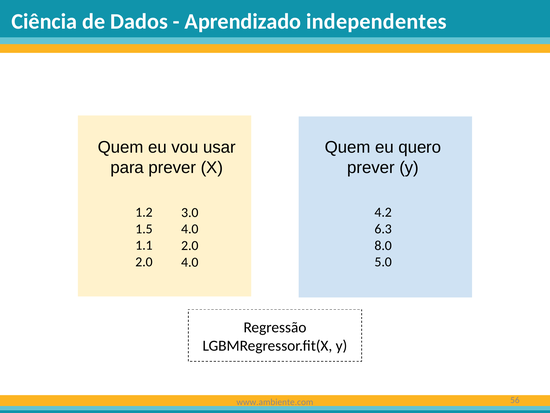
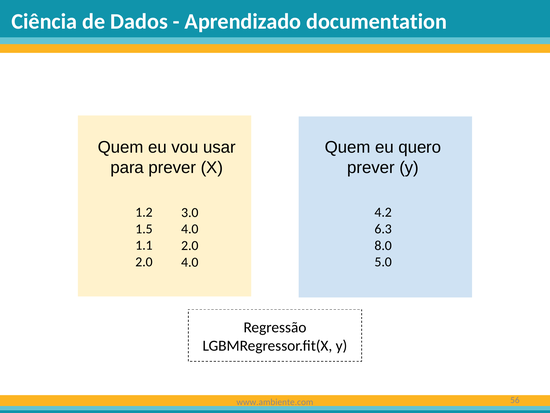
independentes: independentes -> documentation
